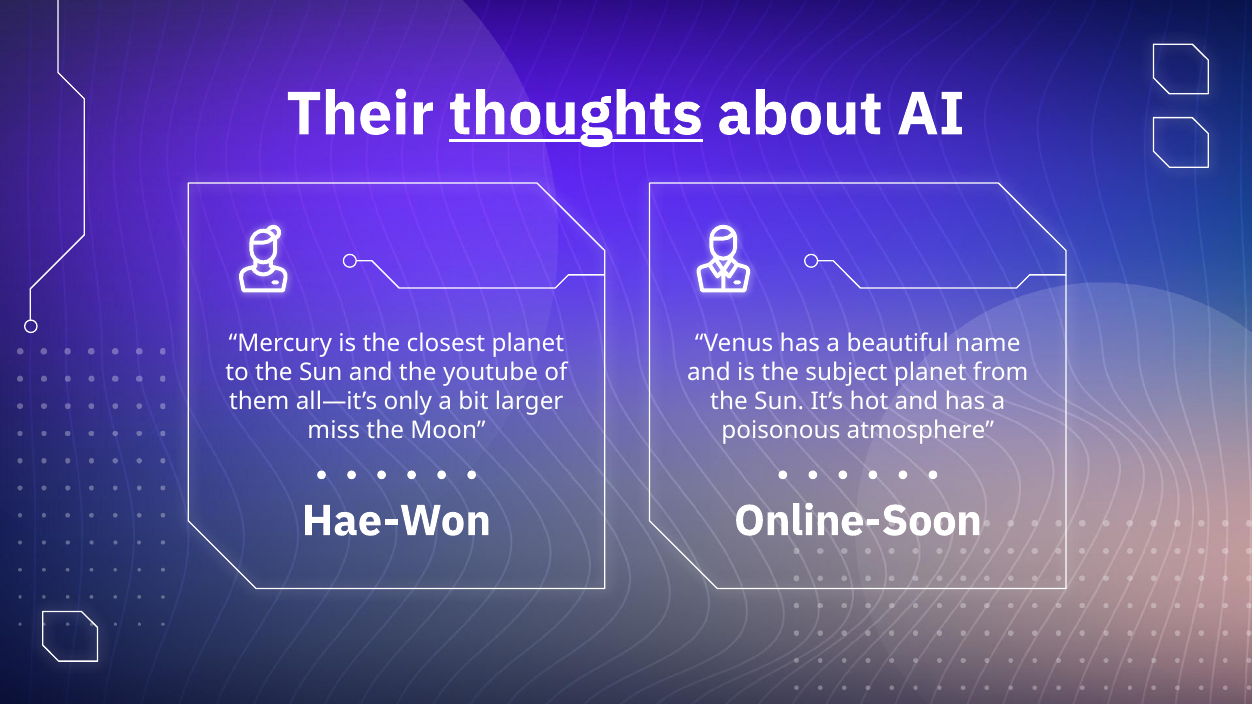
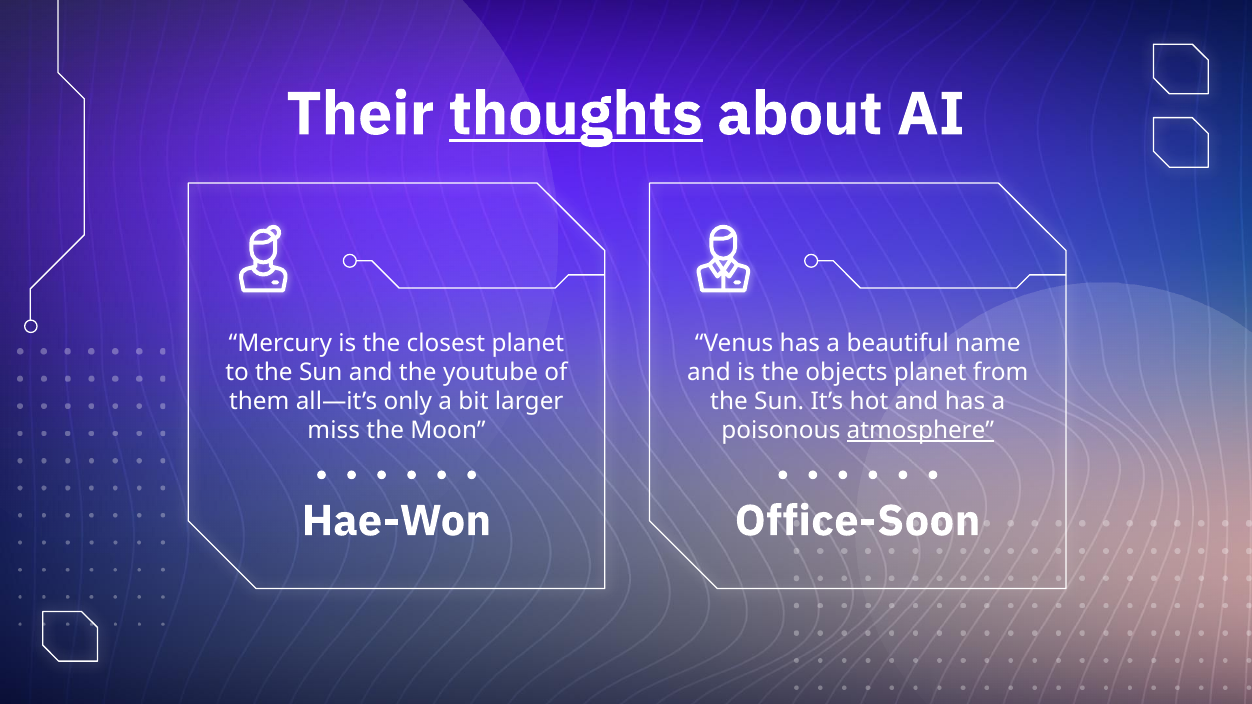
subject: subject -> objects
atmosphere underline: none -> present
Online-Soon: Online-Soon -> Office-Soon
